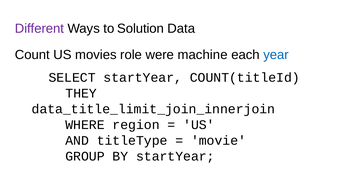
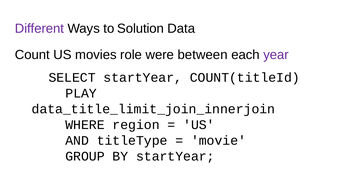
machine: machine -> between
year colour: blue -> purple
THEY: THEY -> PLAY
